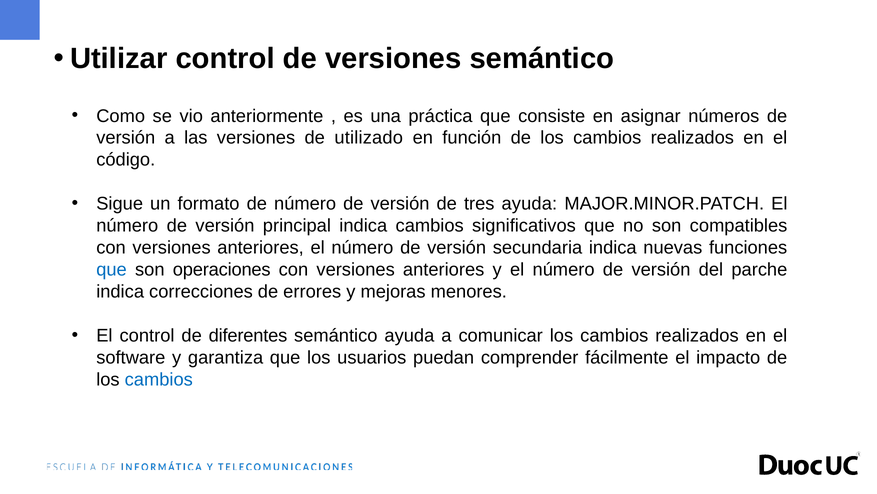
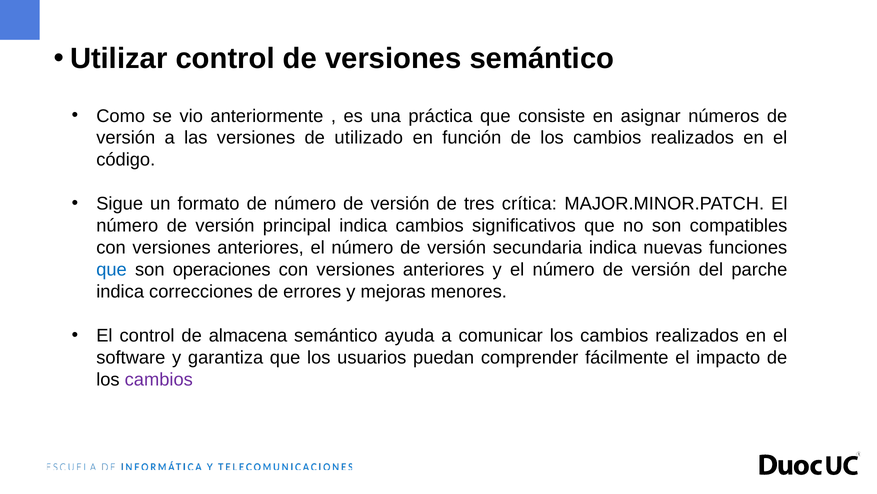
tres ayuda: ayuda -> crítica
diferentes: diferentes -> almacena
cambios at (159, 379) colour: blue -> purple
